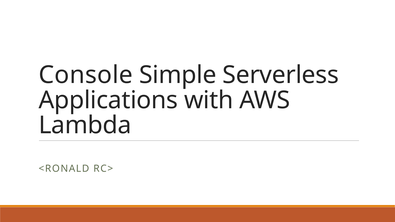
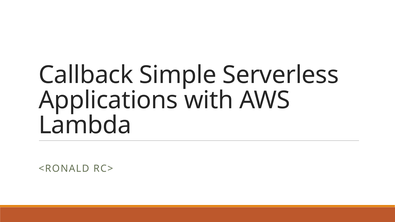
Console: Console -> Callback
